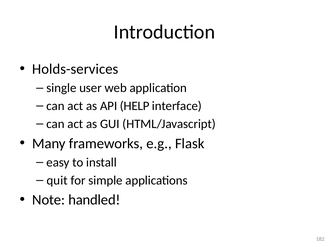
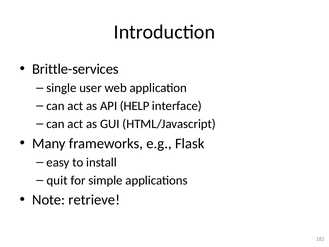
Holds-services: Holds-services -> Brittle-services
handled: handled -> retrieve
